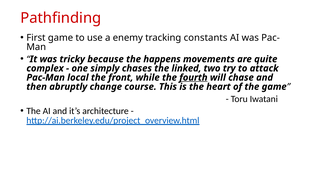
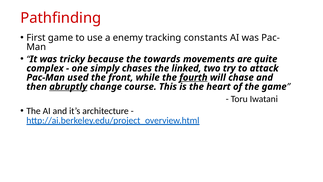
happens: happens -> towards
local: local -> used
abruptly underline: none -> present
